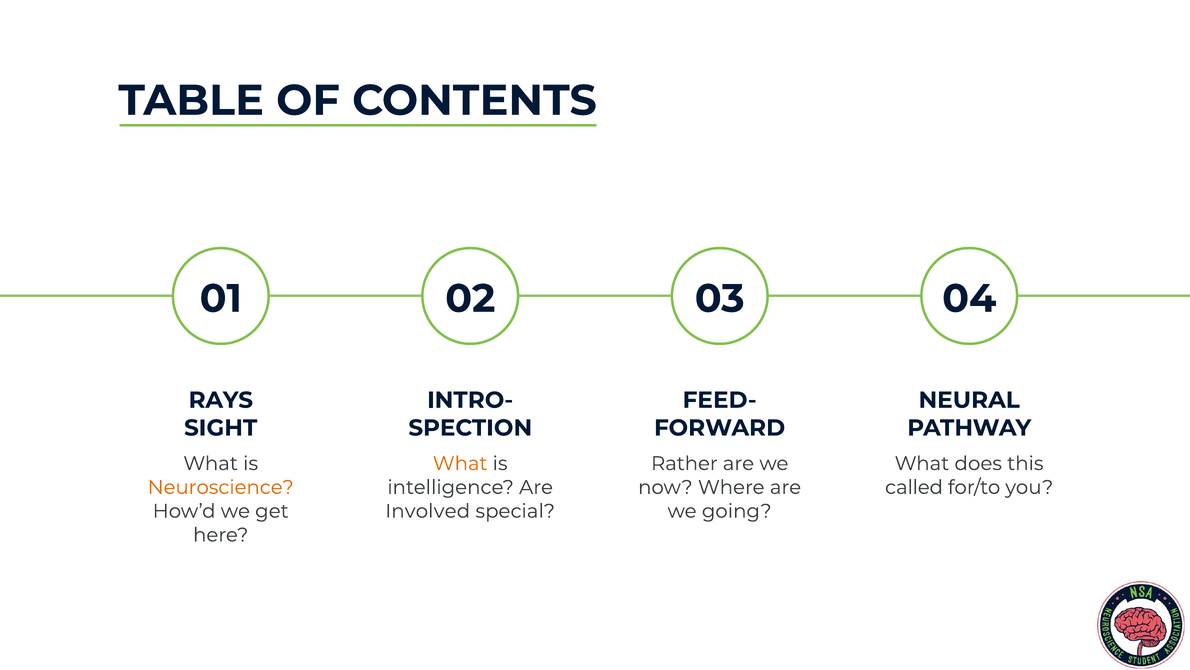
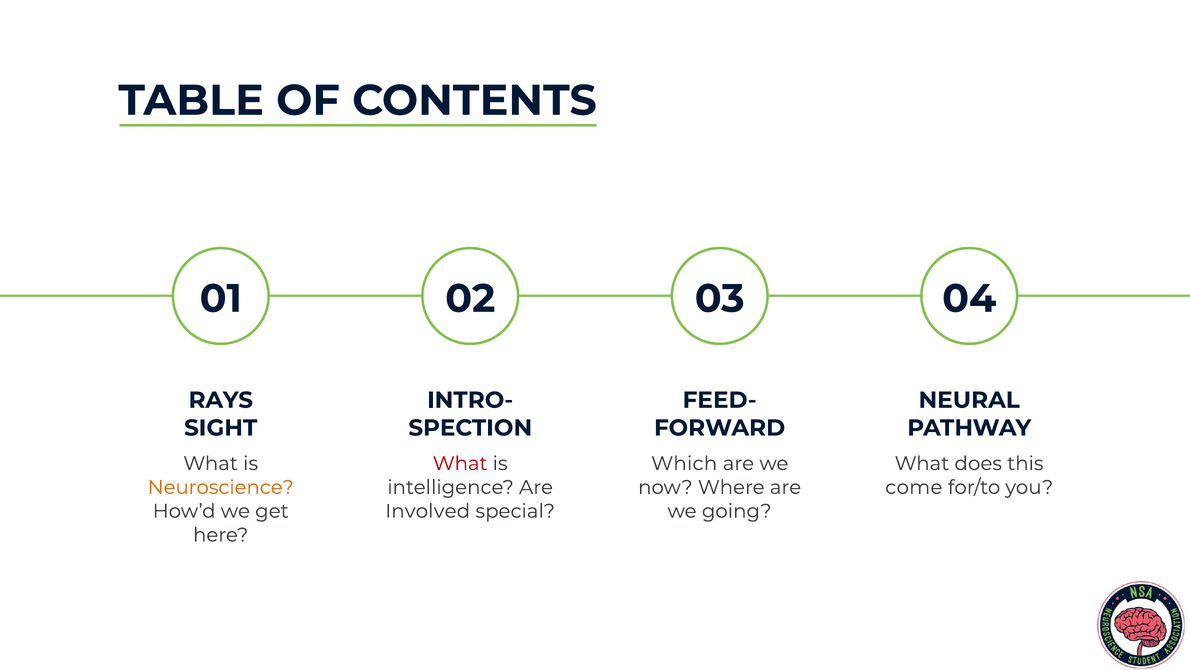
What at (460, 463) colour: orange -> red
Rather: Rather -> Which
called: called -> come
